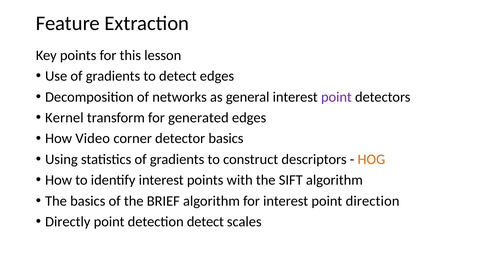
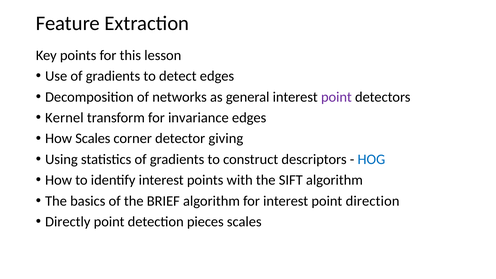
generated: generated -> invariance
How Video: Video -> Scales
detector basics: basics -> giving
HOG colour: orange -> blue
detection detect: detect -> pieces
